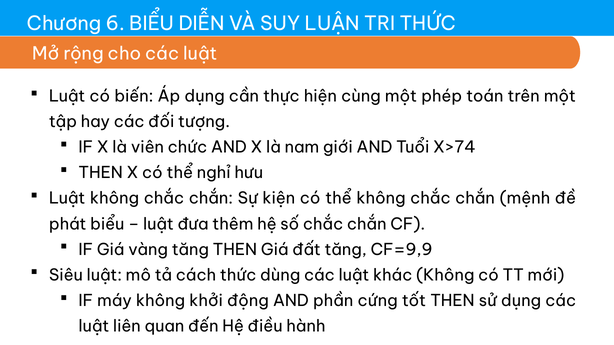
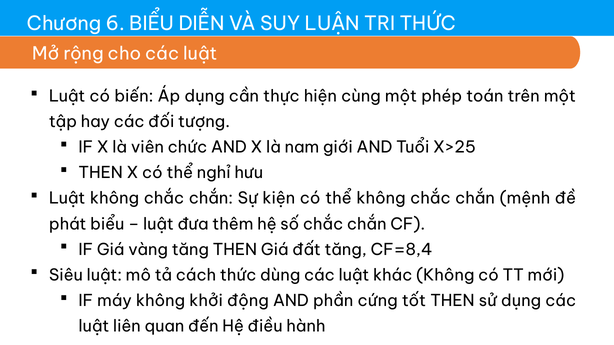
X>74: X>74 -> X>25
CF=9,9: CF=9,9 -> CF=8,4
